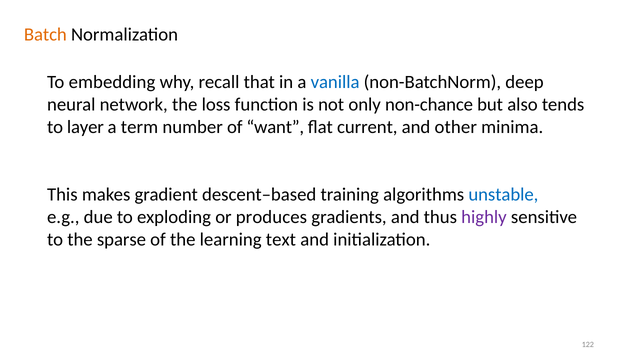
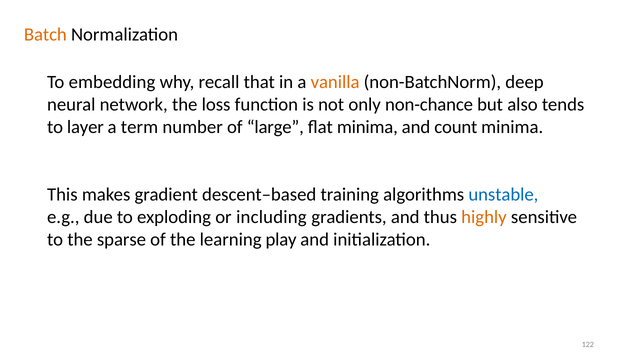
vanilla colour: blue -> orange
want: want -> large
flat current: current -> minima
other: other -> count
produces: produces -> including
highly colour: purple -> orange
text: text -> play
